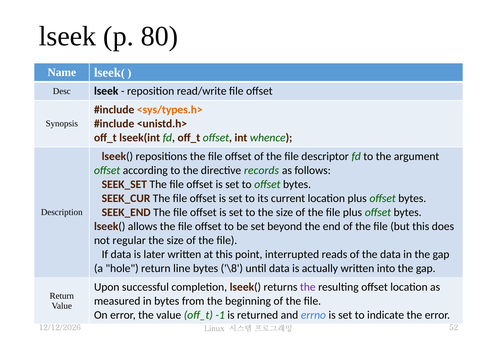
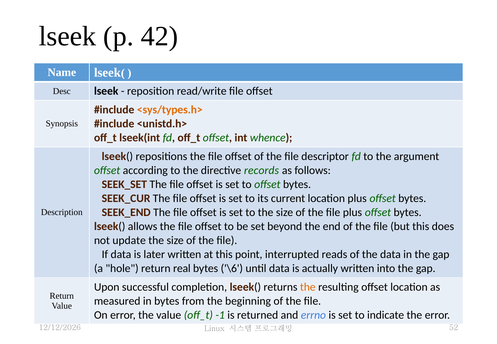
80: 80 -> 42
regular: regular -> update
line: line -> real
\8: \8 -> \6
the at (308, 287) colour: purple -> orange
